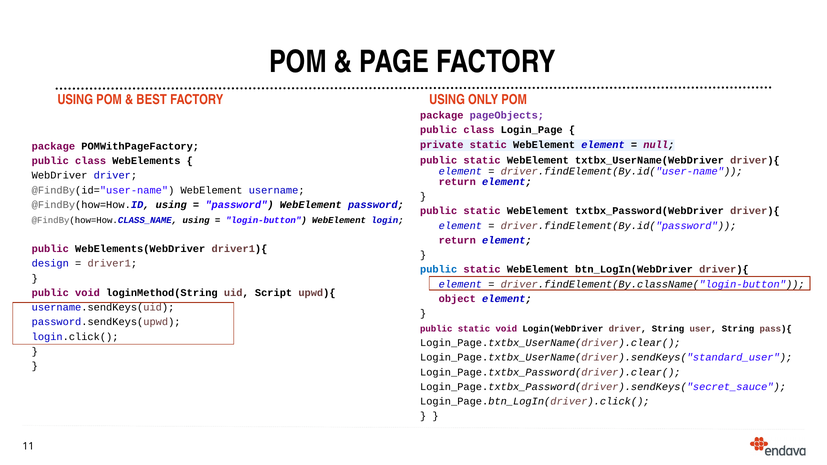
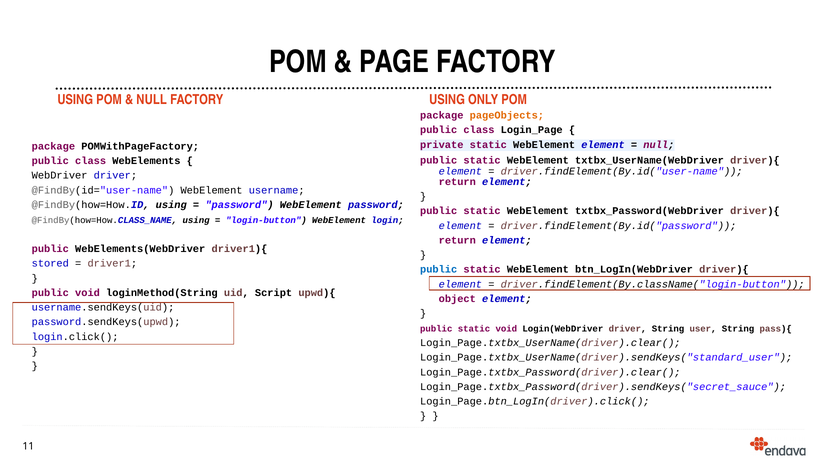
BEST at (152, 100): BEST -> NULL
pageObjects colour: purple -> orange
design: design -> stored
